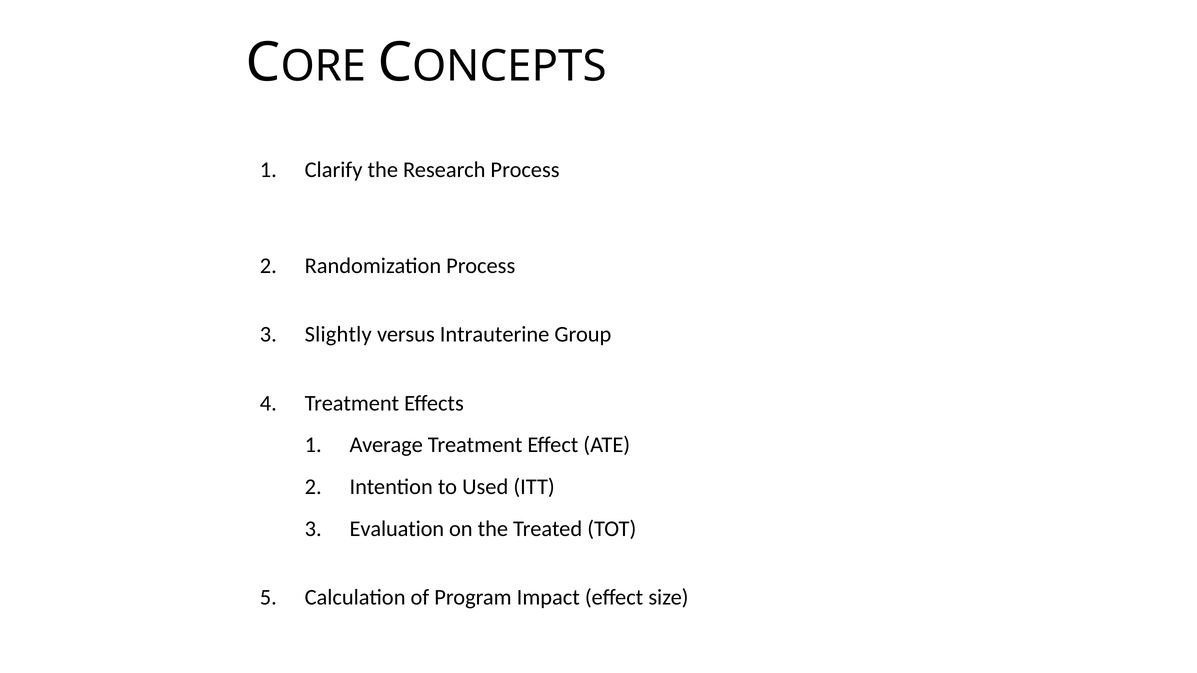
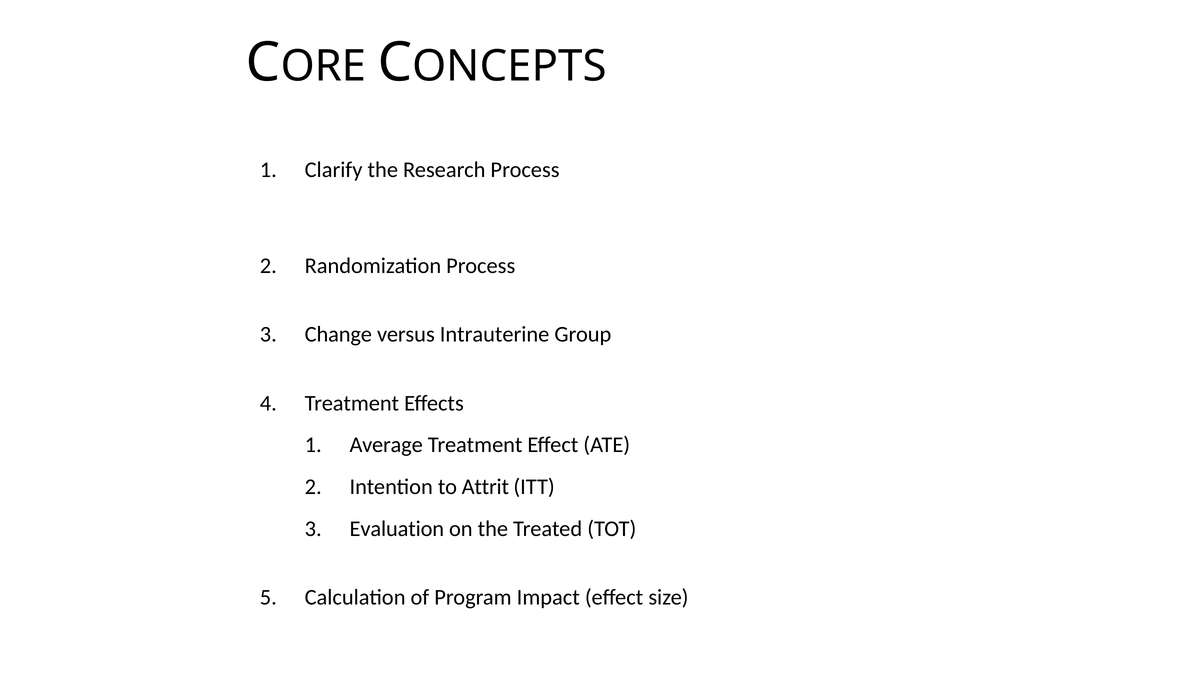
Slightly: Slightly -> Change
Used: Used -> Attrit
